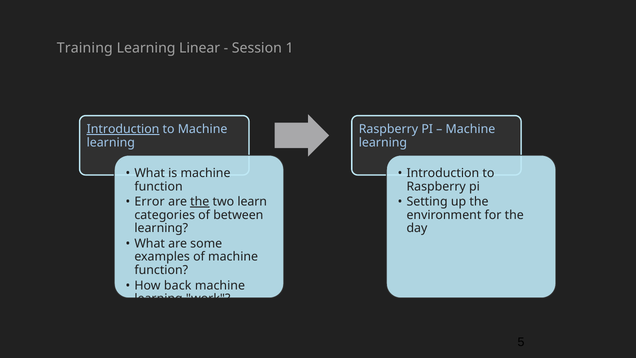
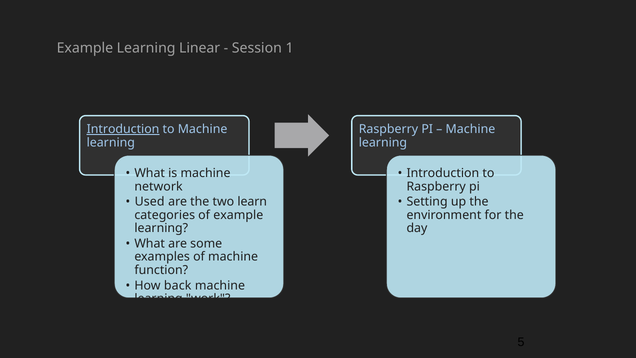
Training at (85, 48): Training -> Example
function at (159, 186): function -> network
Error: Error -> Used
the at (200, 201) underline: present -> none
of between: between -> example
